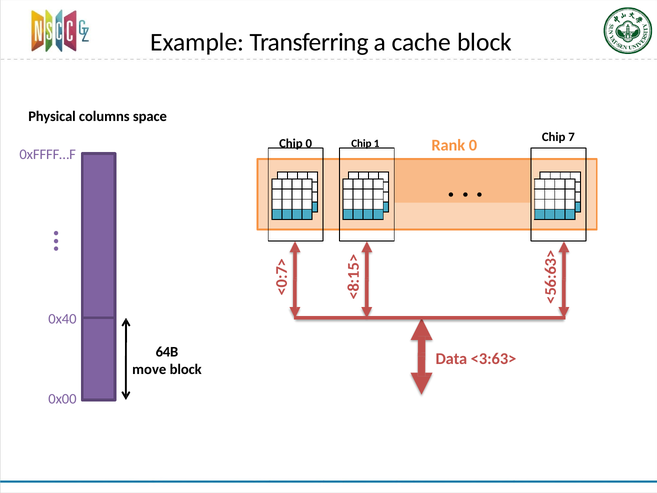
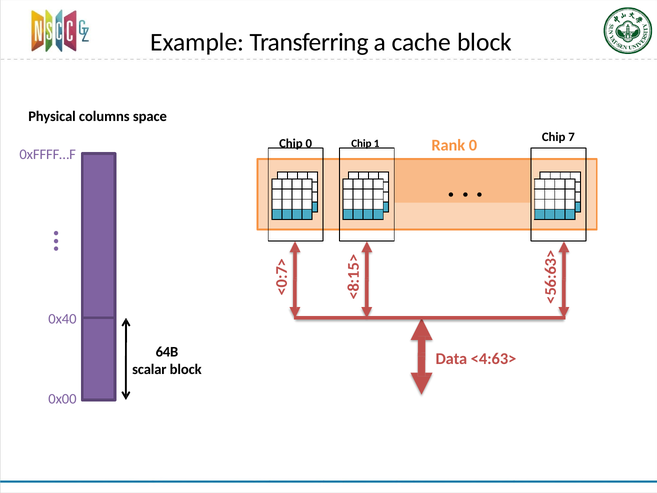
<3:63>: <3:63> -> <4:63>
move: move -> scalar
